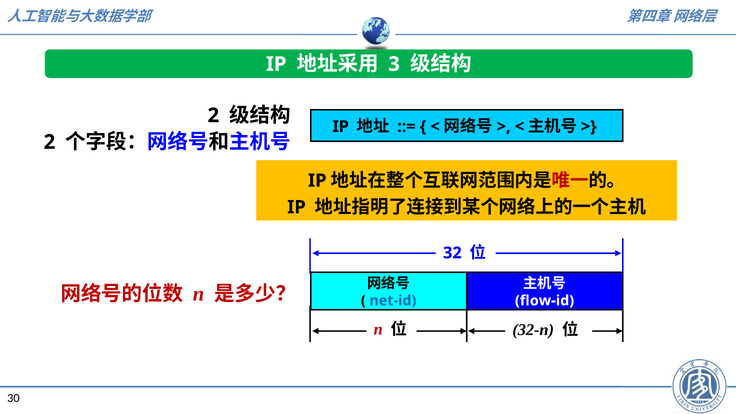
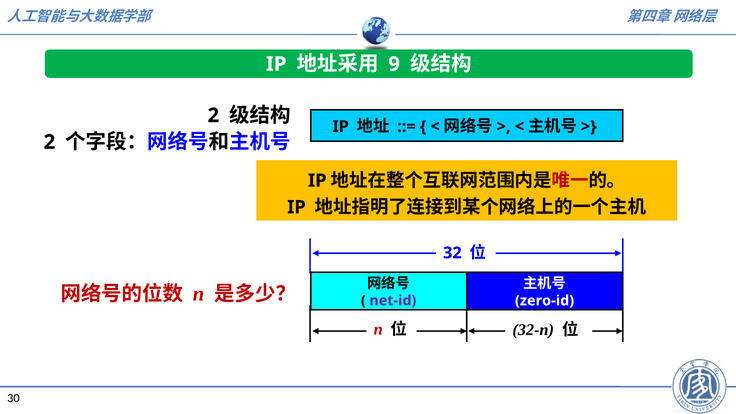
3: 3 -> 9
net-id colour: blue -> purple
flow-id: flow-id -> zero-id
